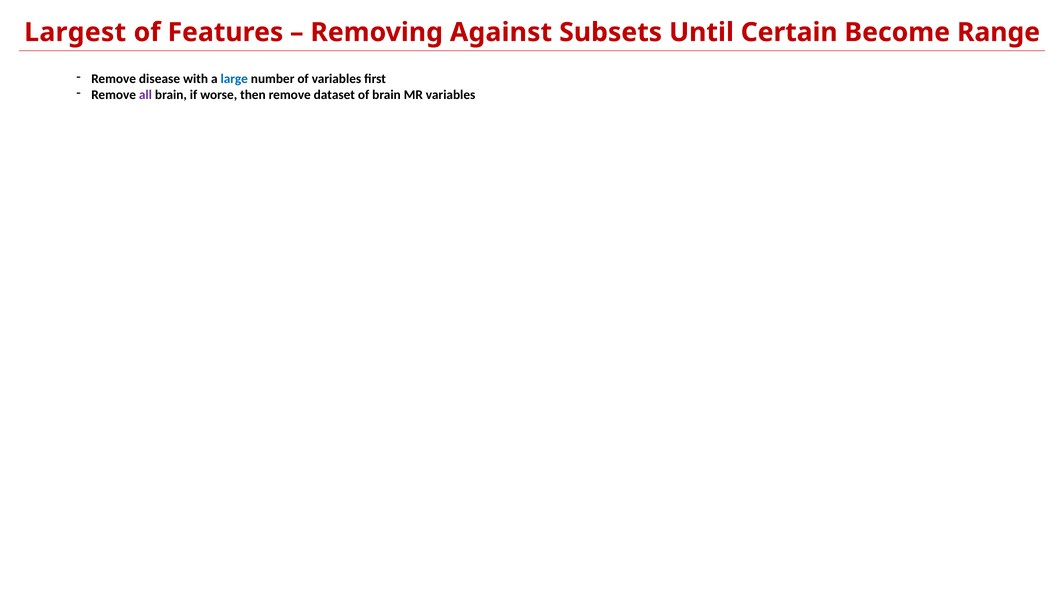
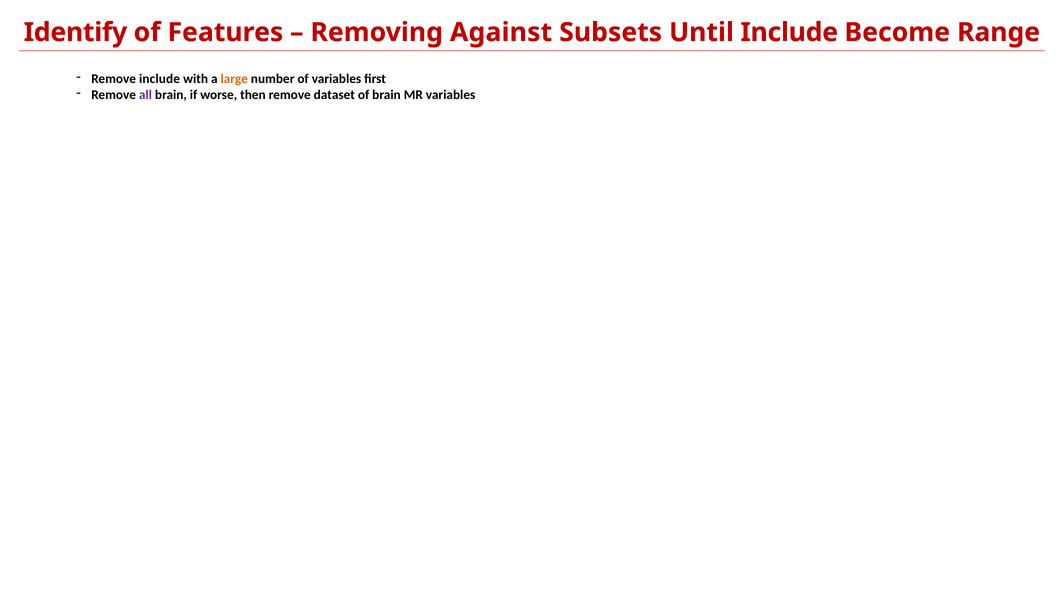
Largest: Largest -> Identify
Until Certain: Certain -> Include
Remove disease: disease -> include
large colour: blue -> orange
